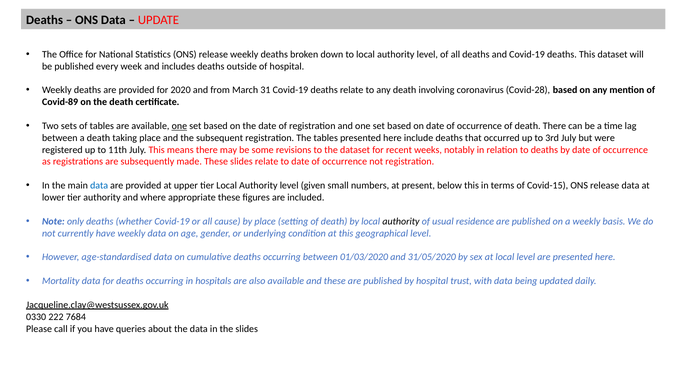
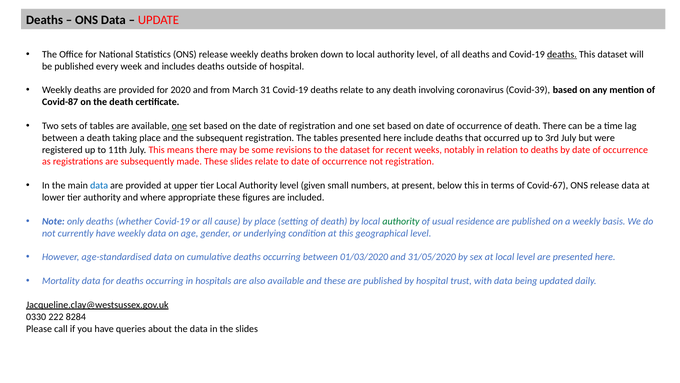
deaths at (562, 54) underline: none -> present
Covid-28: Covid-28 -> Covid-39
Covid-89: Covid-89 -> Covid-87
Covid-15: Covid-15 -> Covid-67
authority at (401, 221) colour: black -> green
7684: 7684 -> 8284
